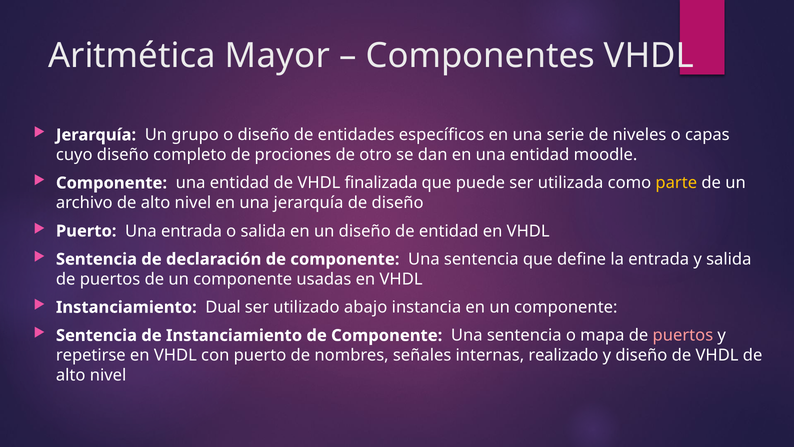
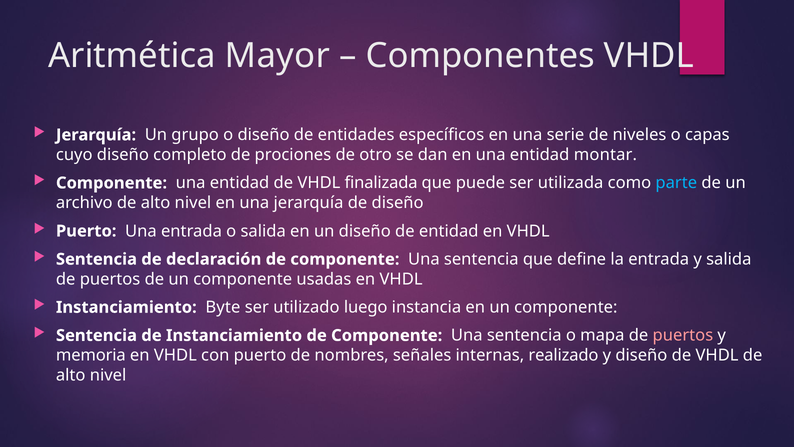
moodle: moodle -> montar
parte colour: yellow -> light blue
Dual: Dual -> Byte
abajo: abajo -> luego
repetirse: repetirse -> memoria
